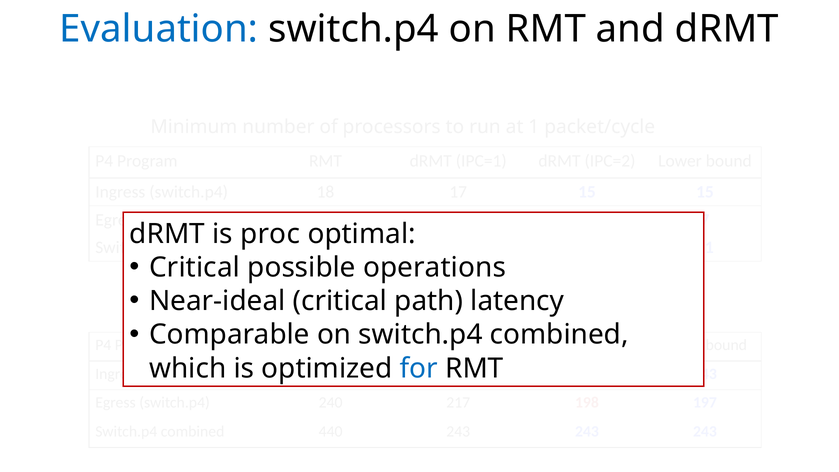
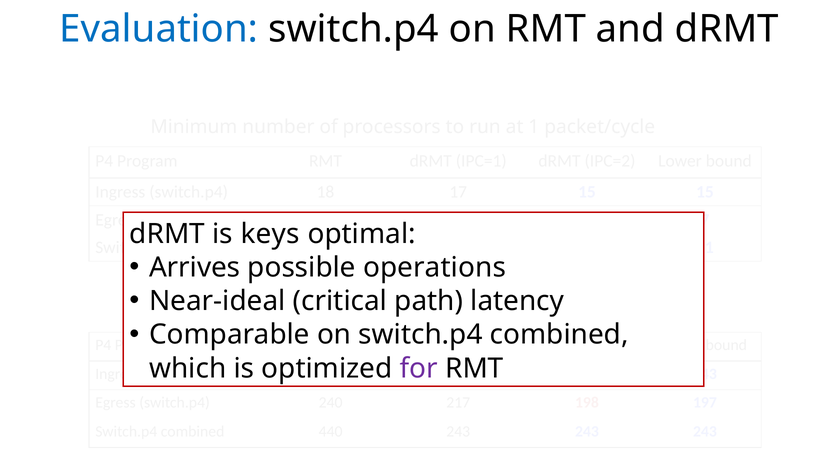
proc: proc -> keys
Critical at (195, 268): Critical -> Arrives
for colour: blue -> purple
